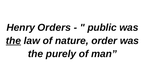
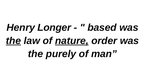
Orders: Orders -> Longer
public: public -> based
nature underline: none -> present
